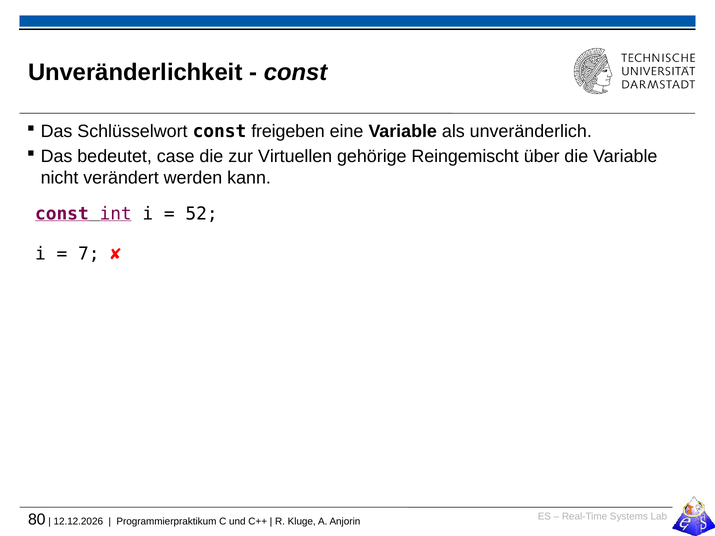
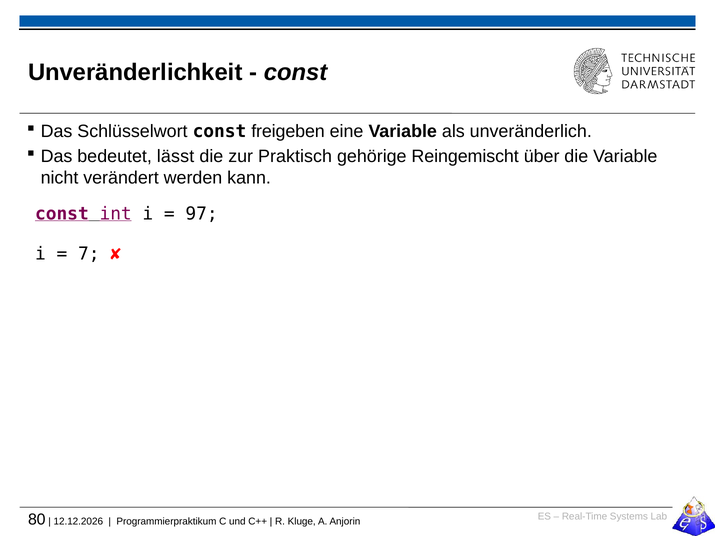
case: case -> lässt
Virtuellen: Virtuellen -> Praktisch
52: 52 -> 97
